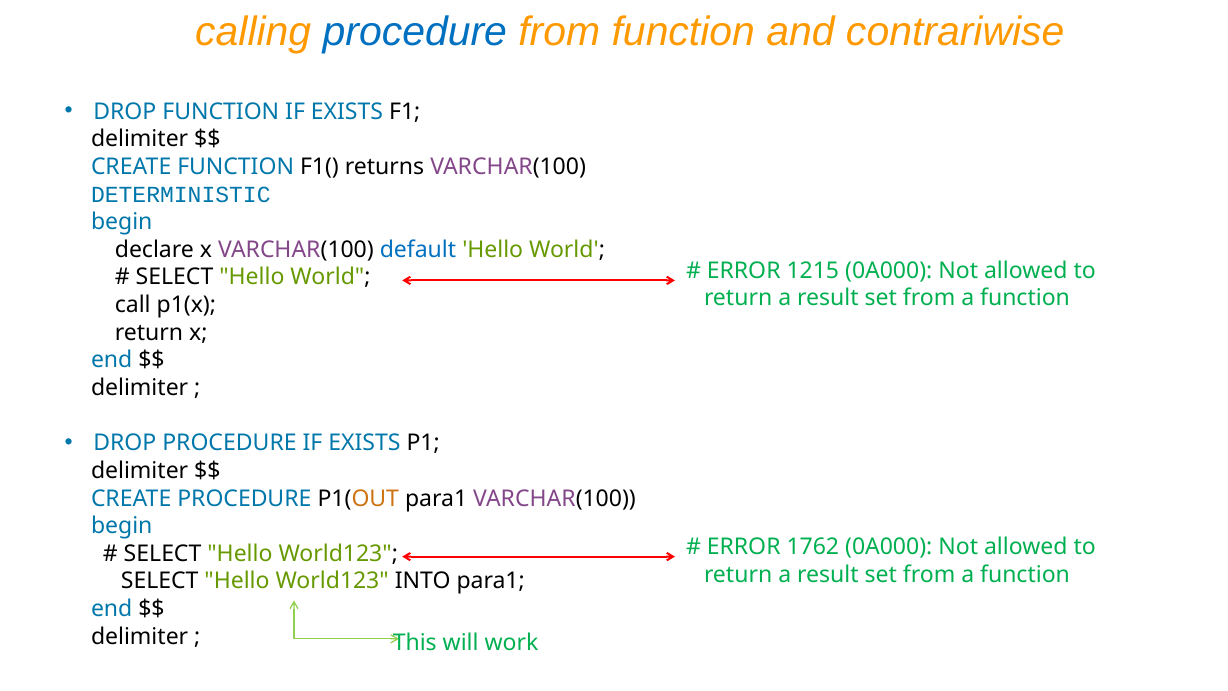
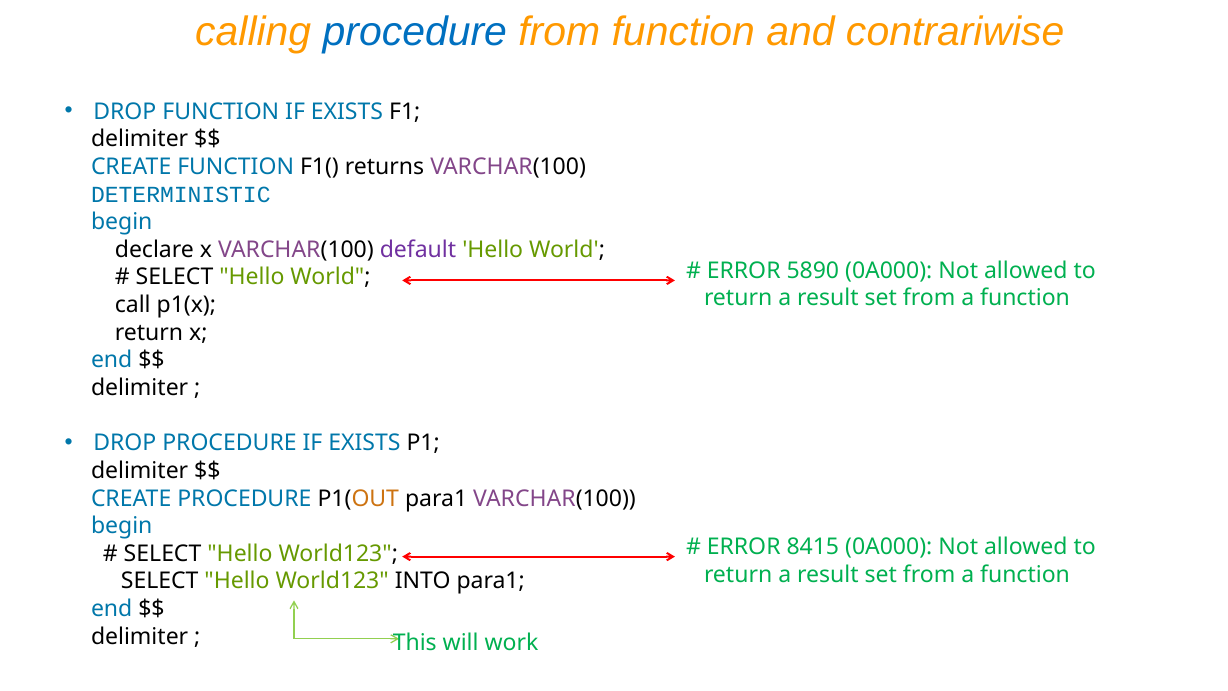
default colour: blue -> purple
1215: 1215 -> 5890
1762: 1762 -> 8415
